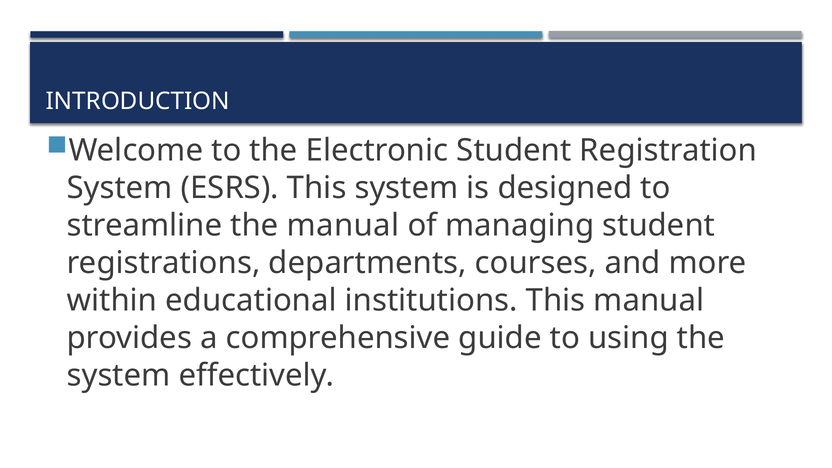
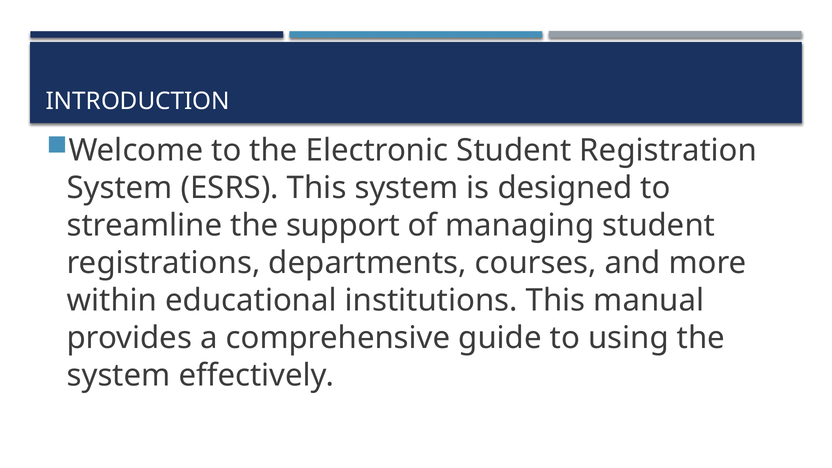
the manual: manual -> support
